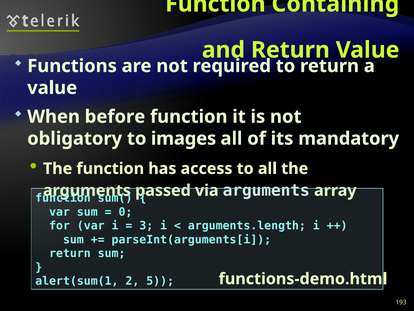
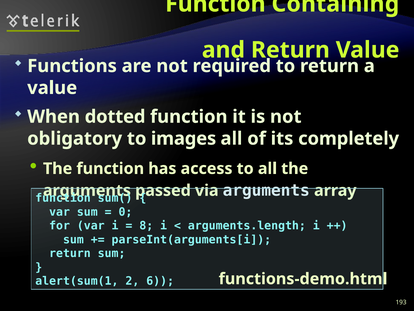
before: before -> dotted
mandatory: mandatory -> completely
3: 3 -> 8
5: 5 -> 6
